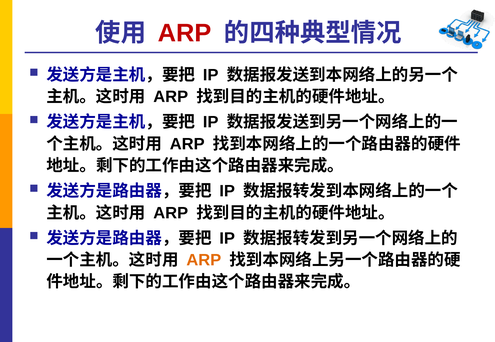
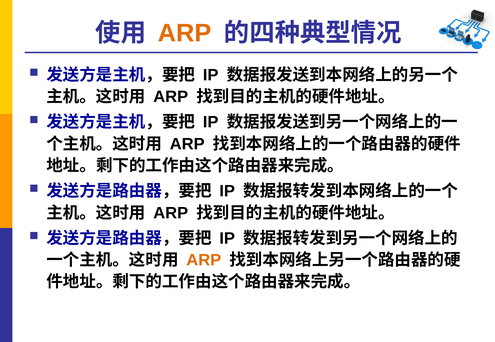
ARP at (185, 33) colour: red -> orange
